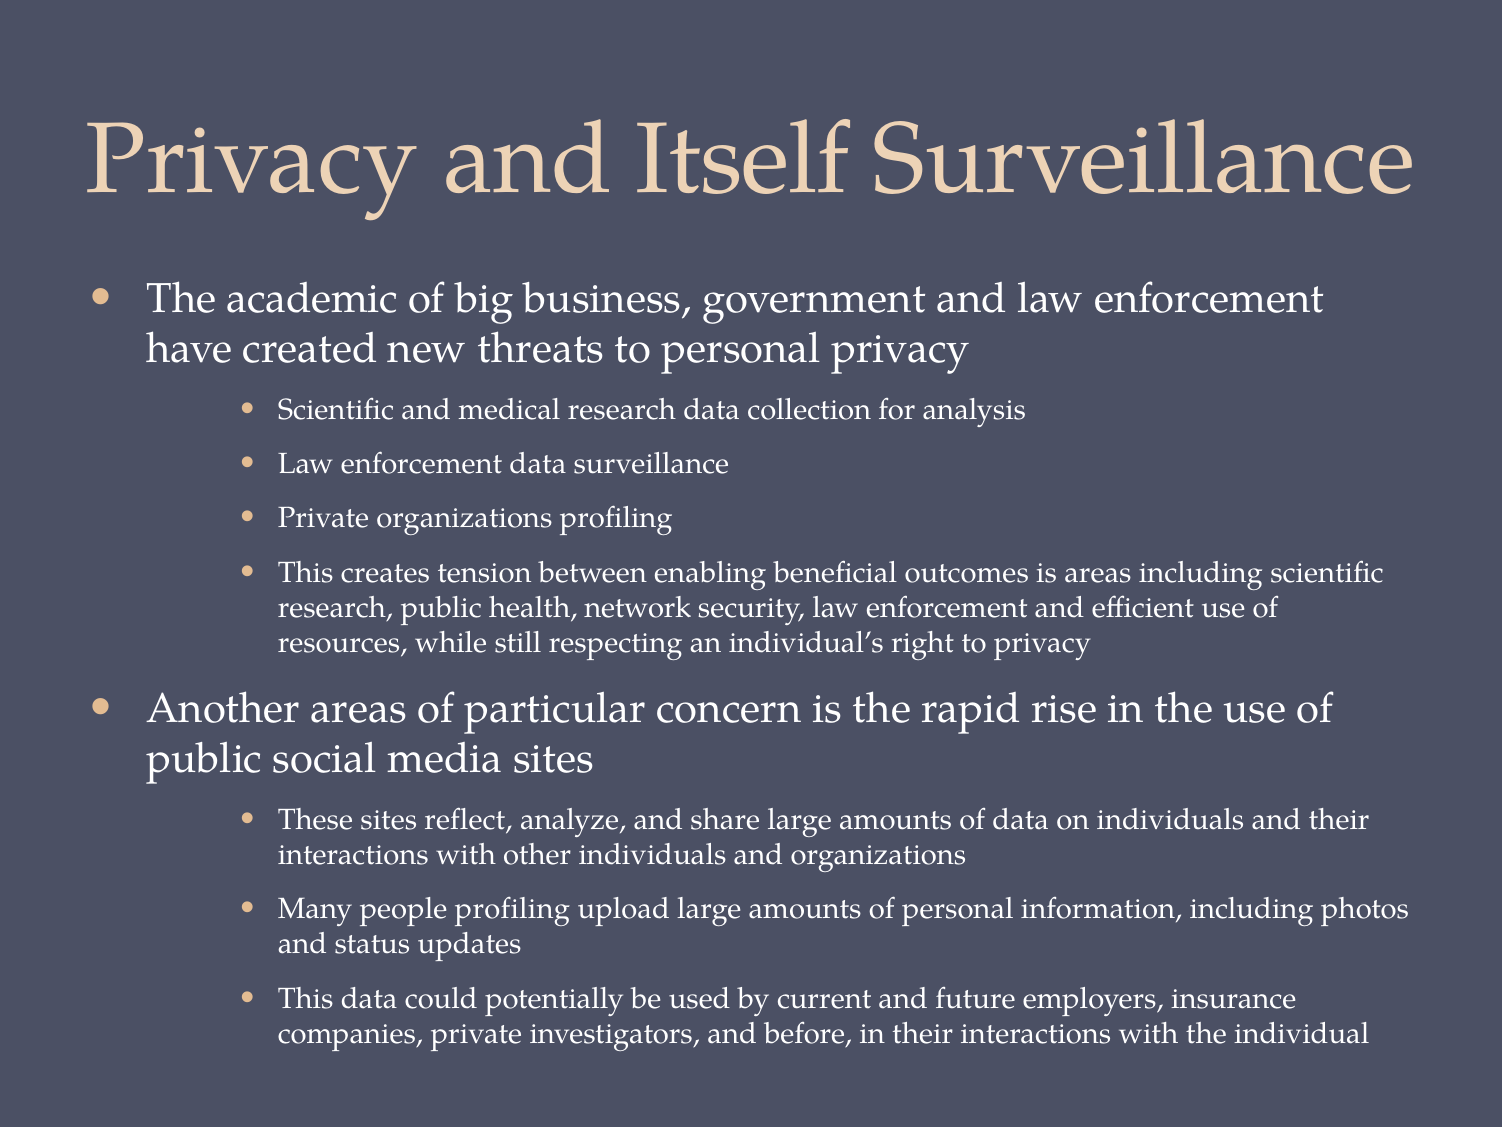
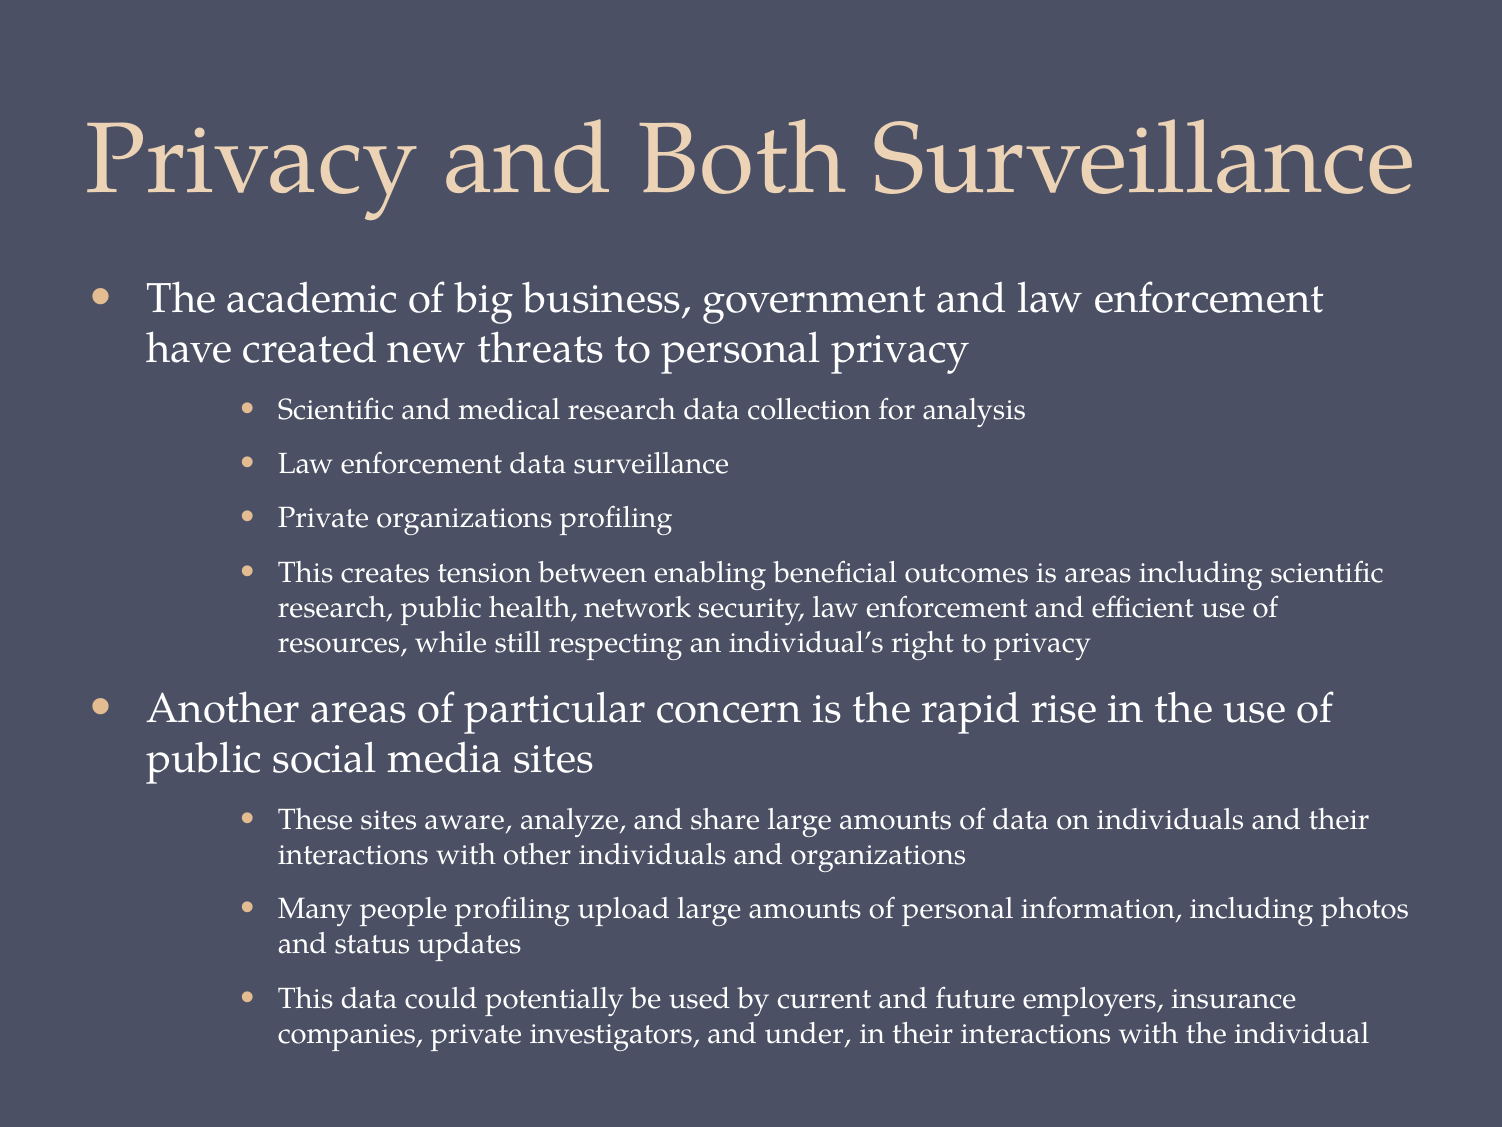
Itself: Itself -> Both
reflect: reflect -> aware
before: before -> under
